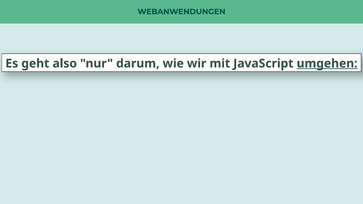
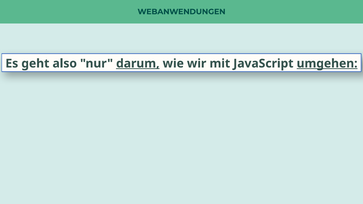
darum underline: none -> present
